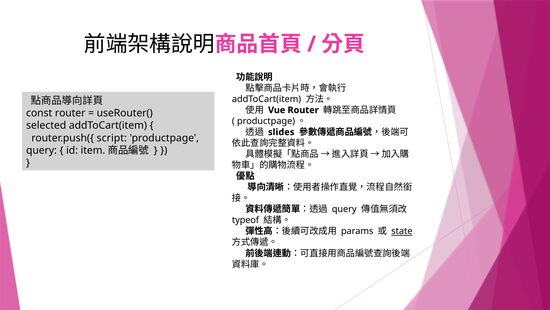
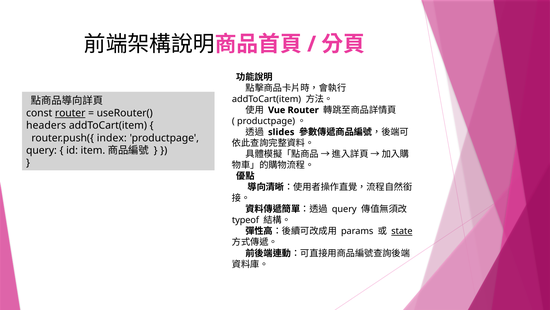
router at (70, 113) underline: none -> present
selected: selected -> headers
script: script -> index
